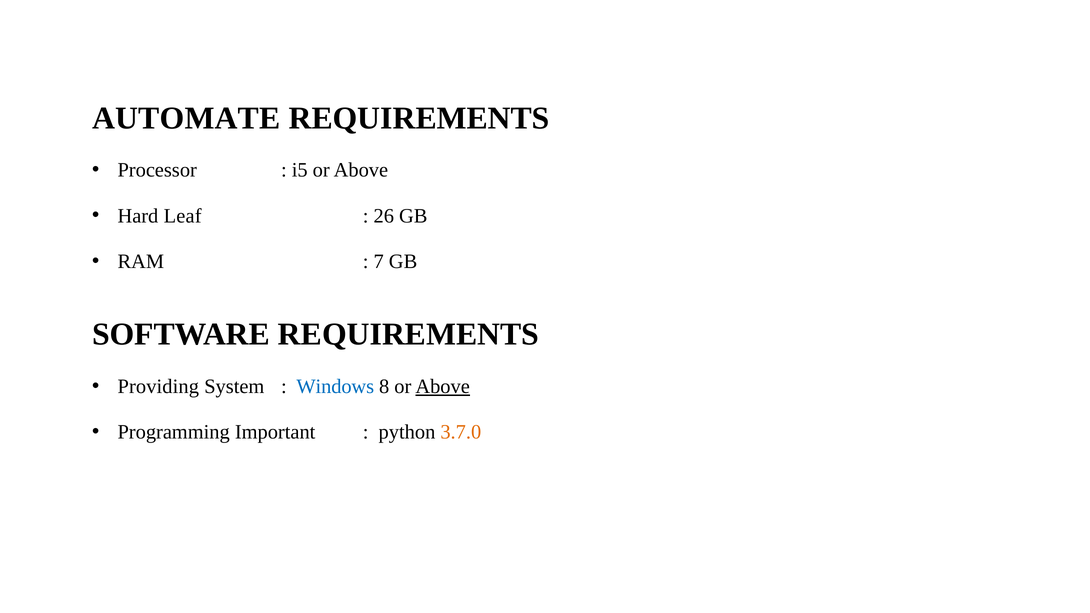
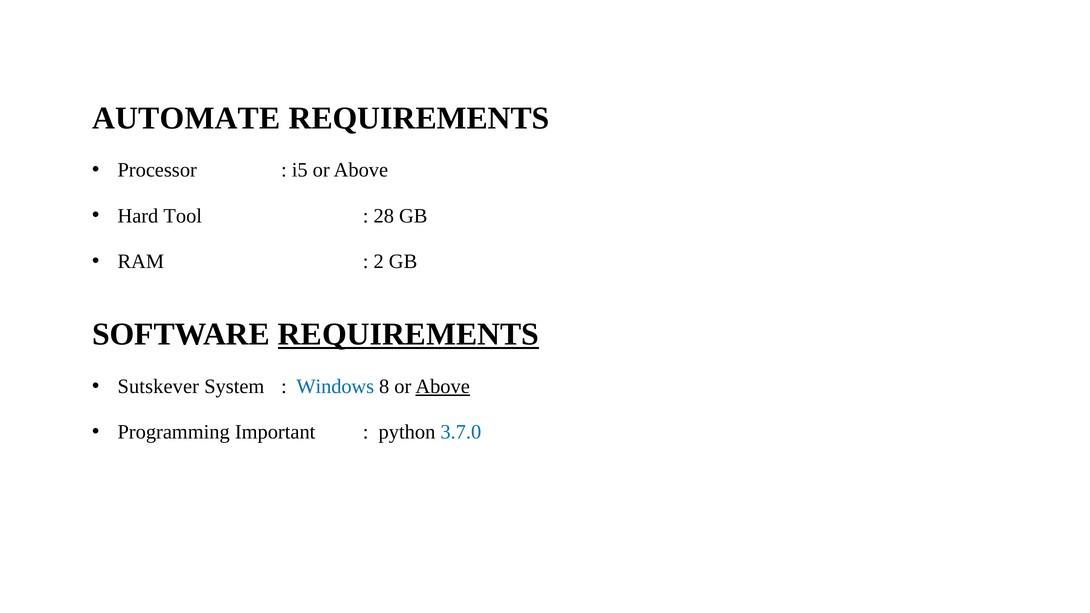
Leaf: Leaf -> Tool
26: 26 -> 28
7: 7 -> 2
REQUIREMENTS at (408, 335) underline: none -> present
Providing: Providing -> Sutskever
3.7.0 colour: orange -> blue
